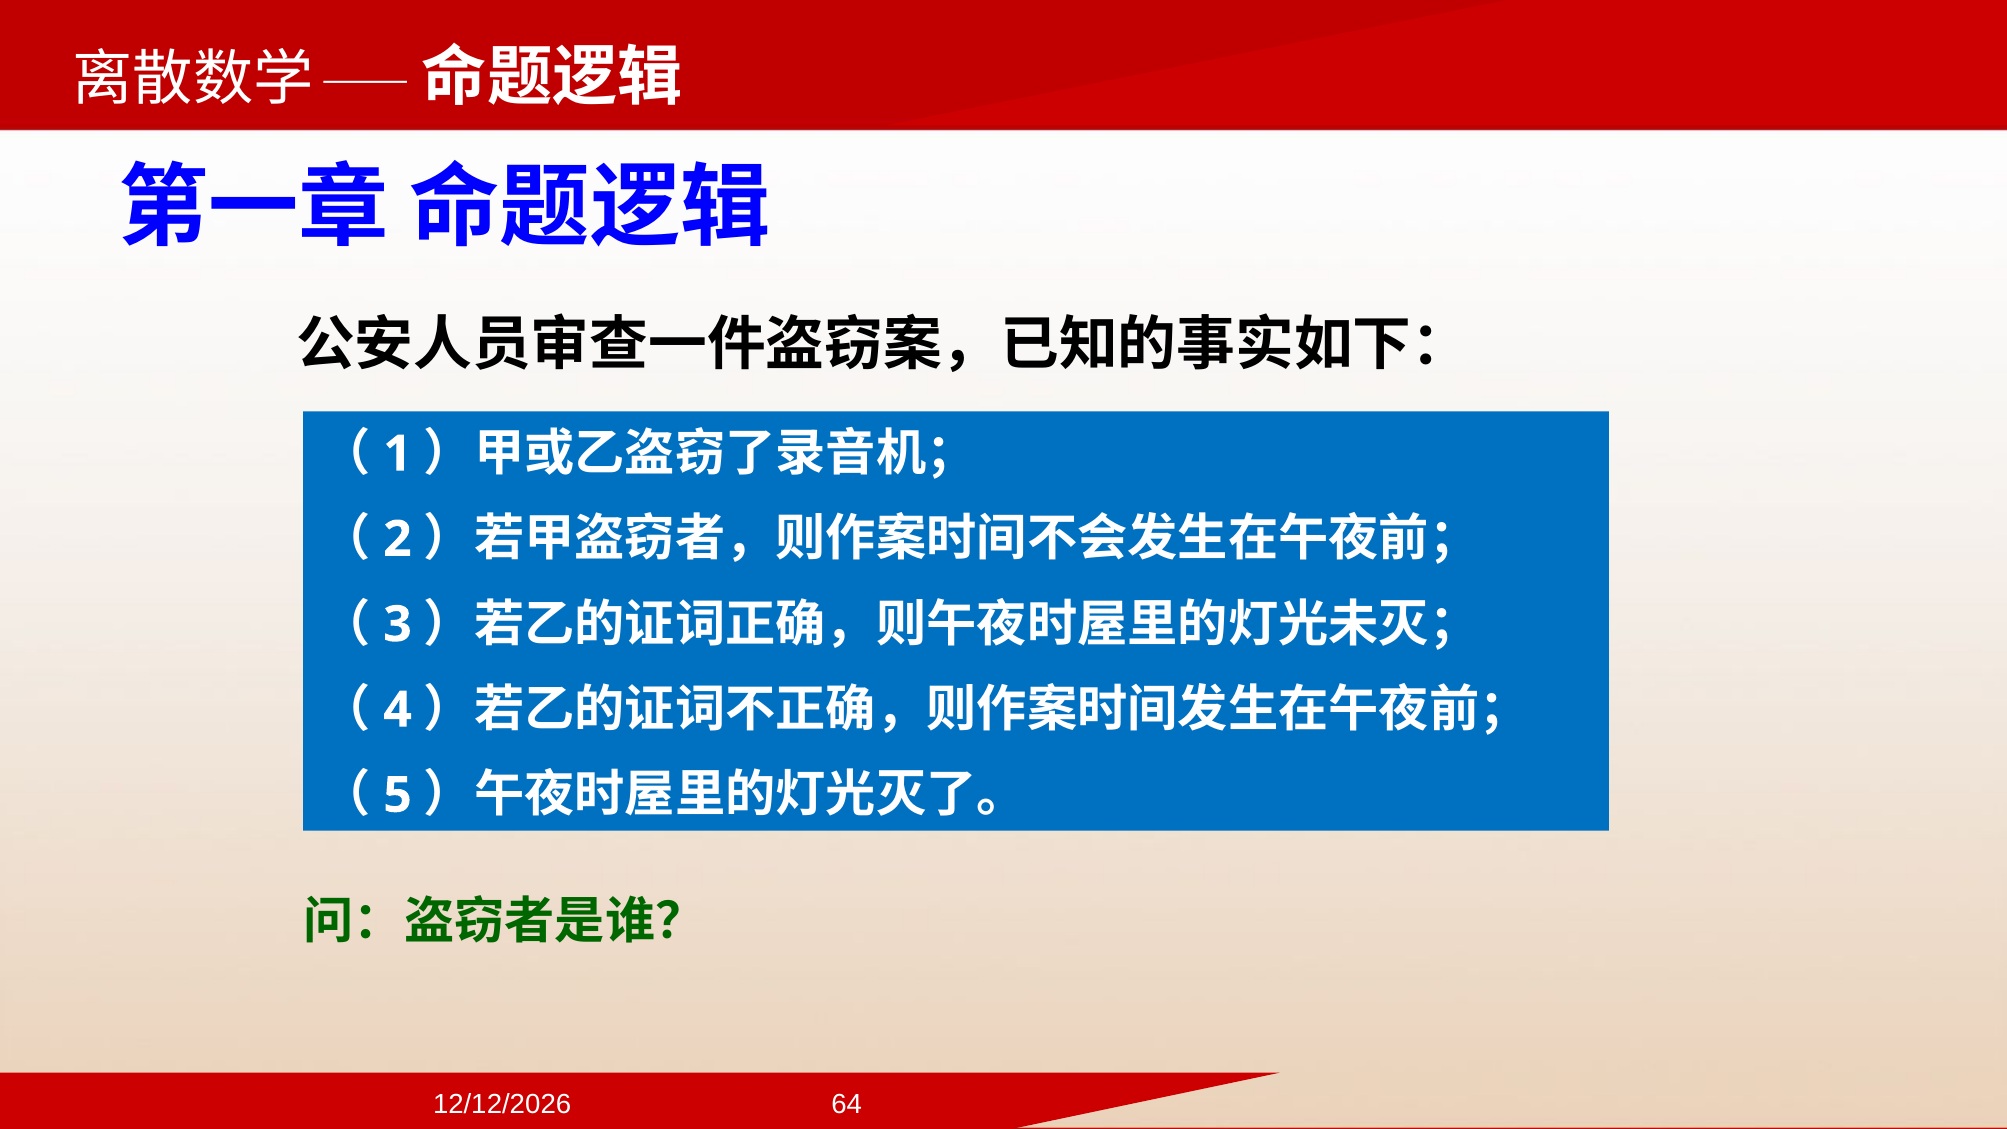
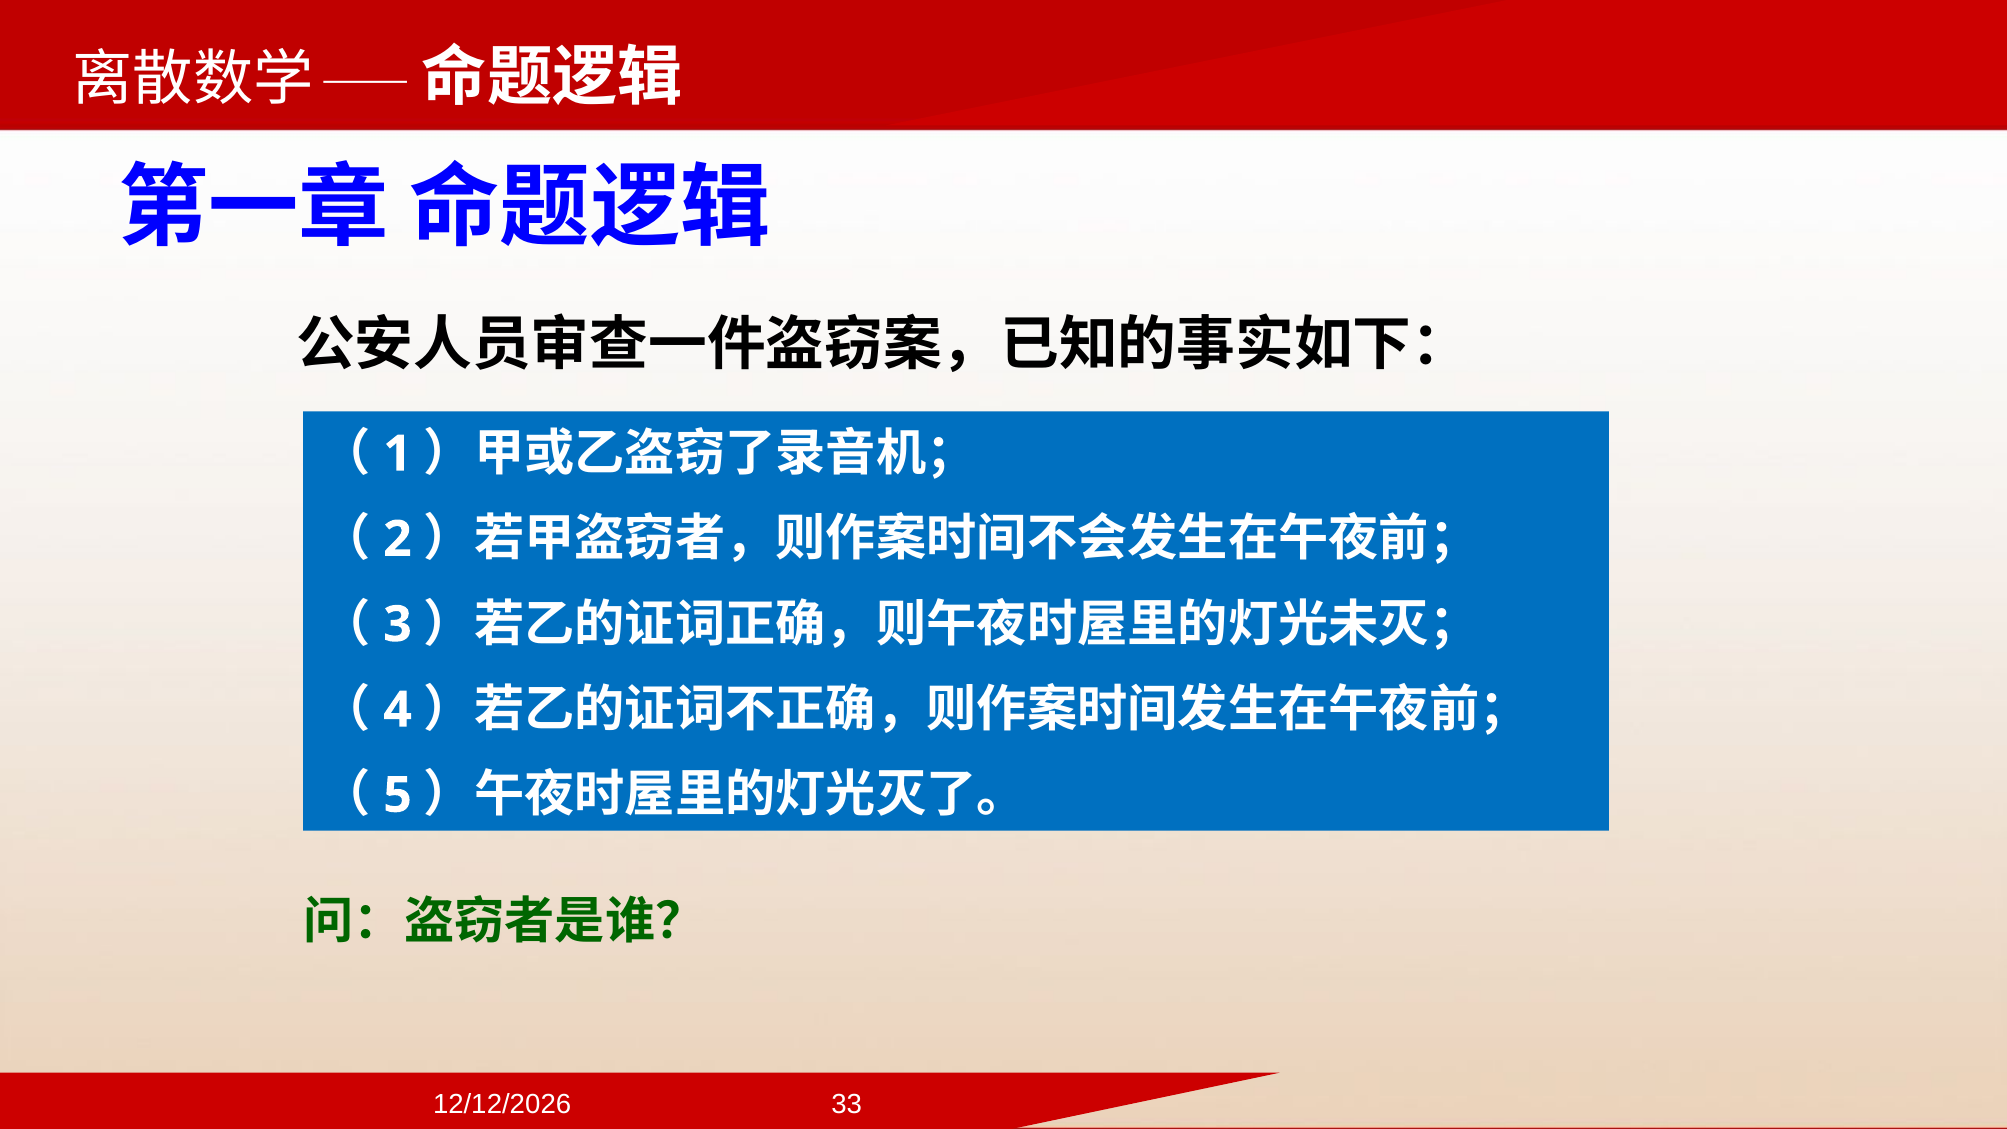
64: 64 -> 33
